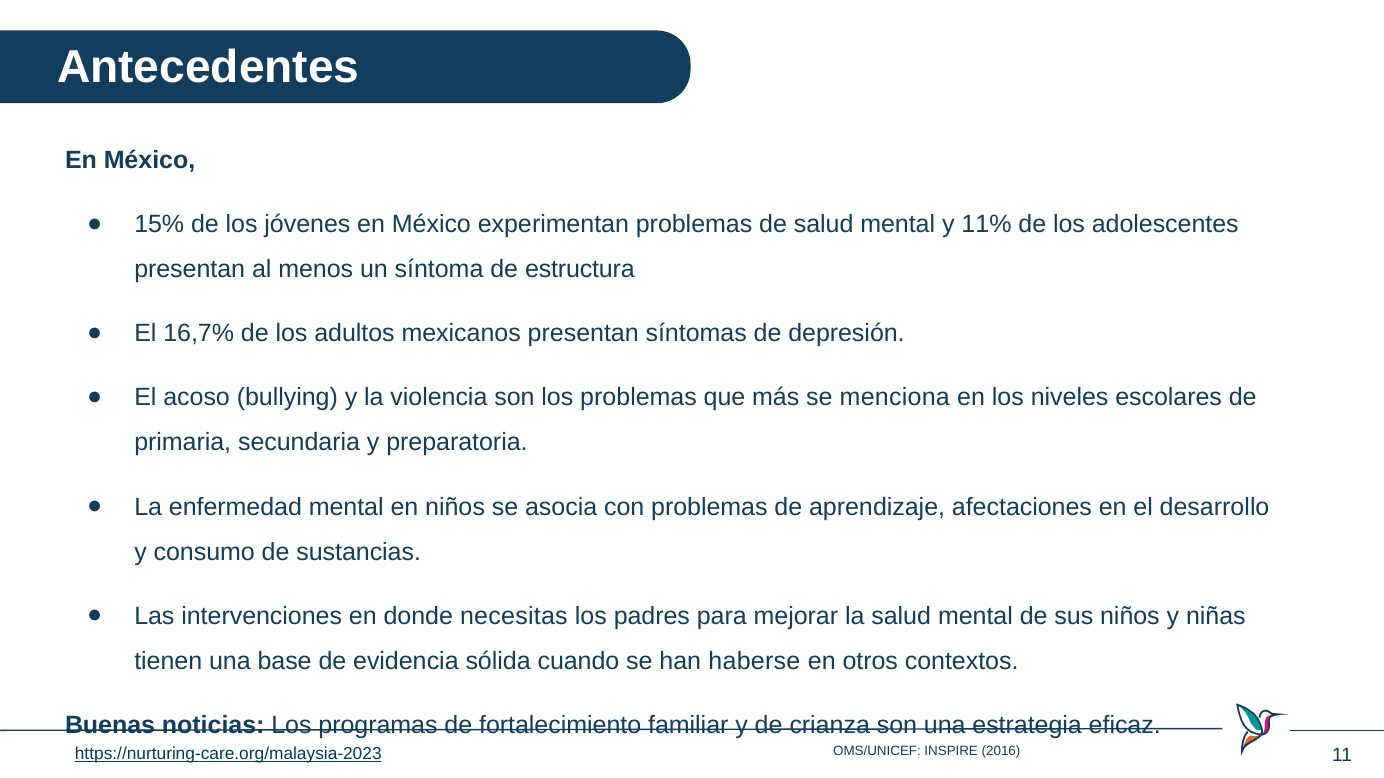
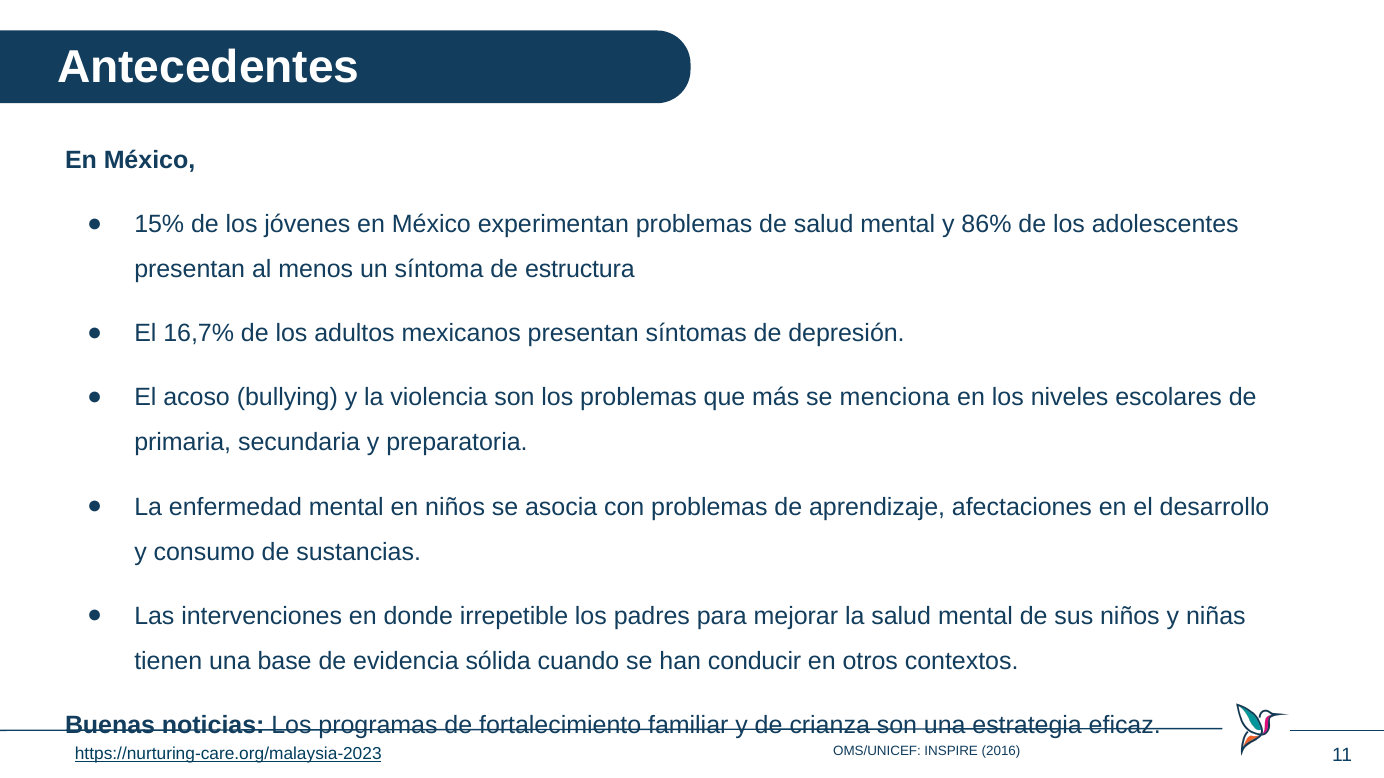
11%: 11% -> 86%
necesitas: necesitas -> irrepetible
haberse: haberse -> conducir
